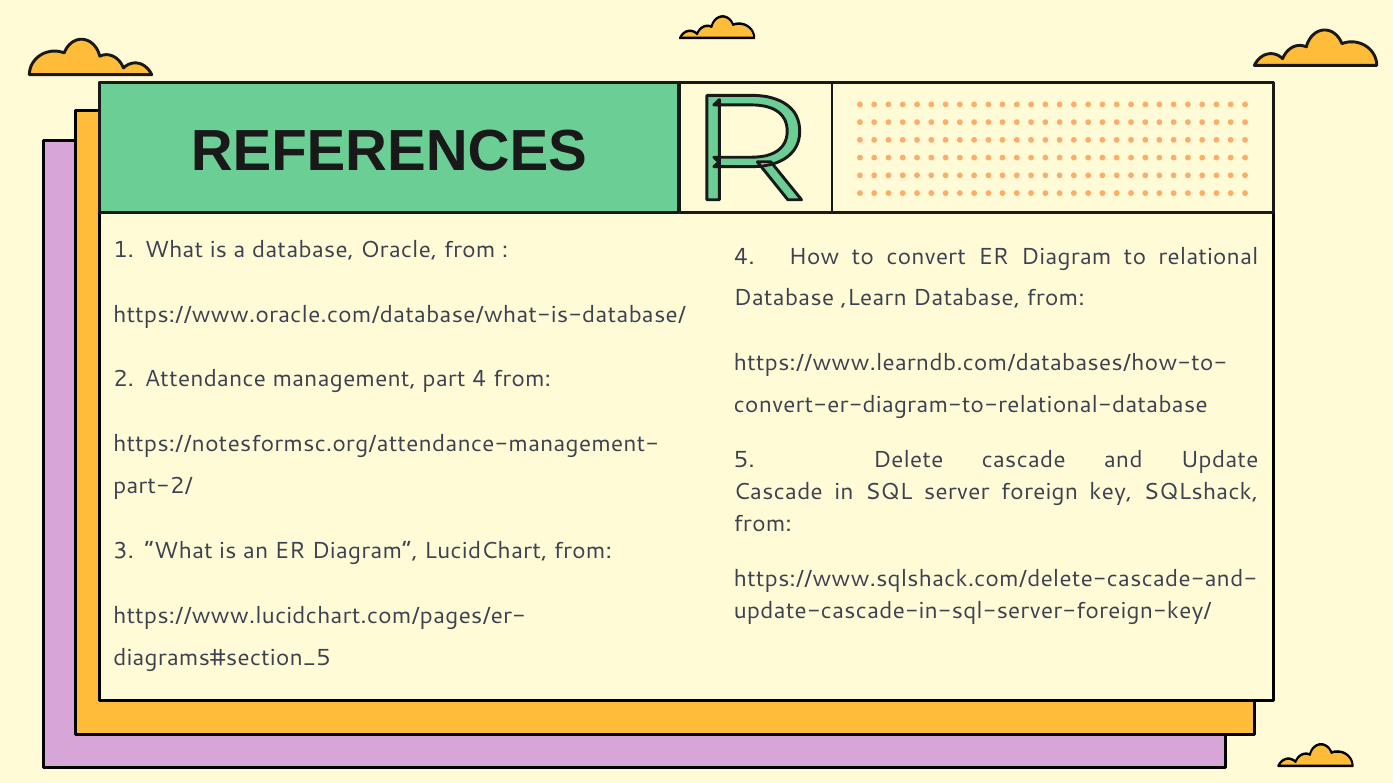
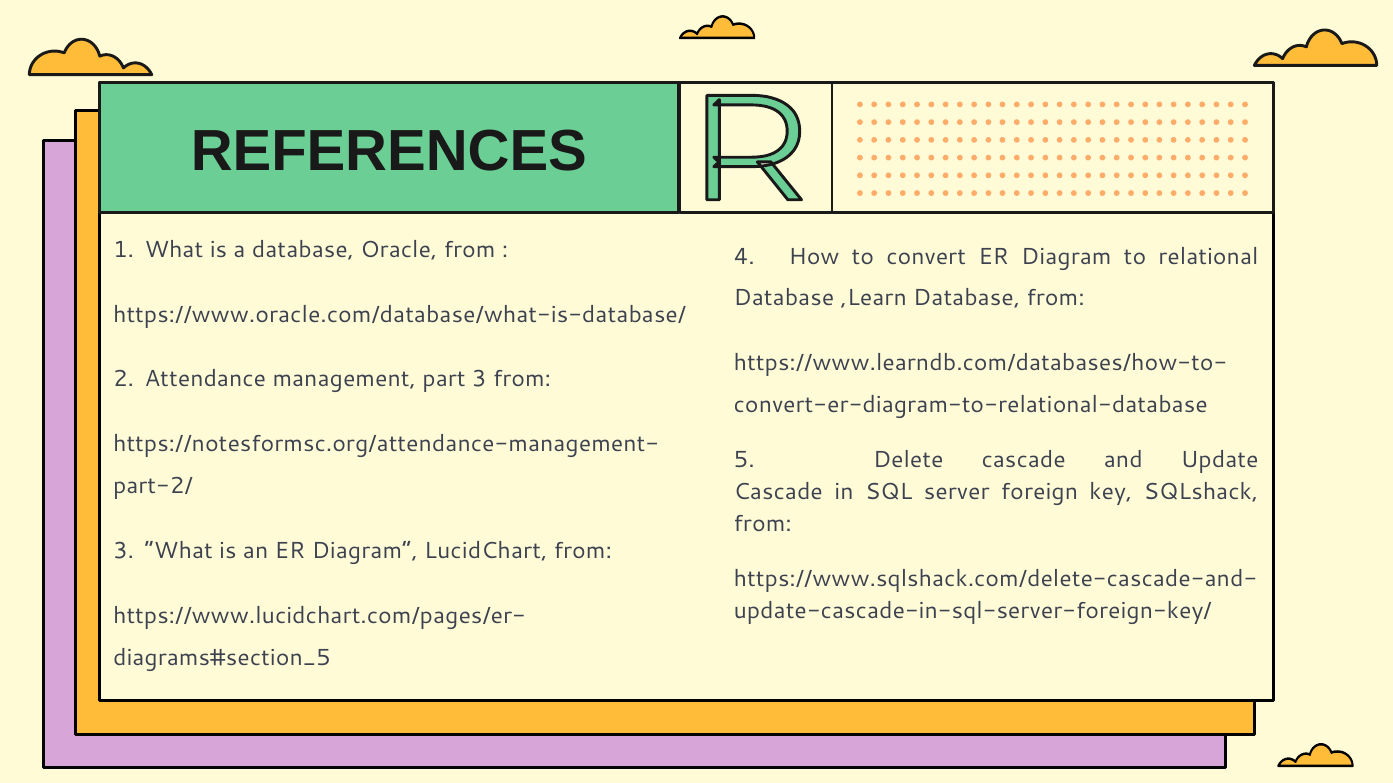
part 4: 4 -> 3
